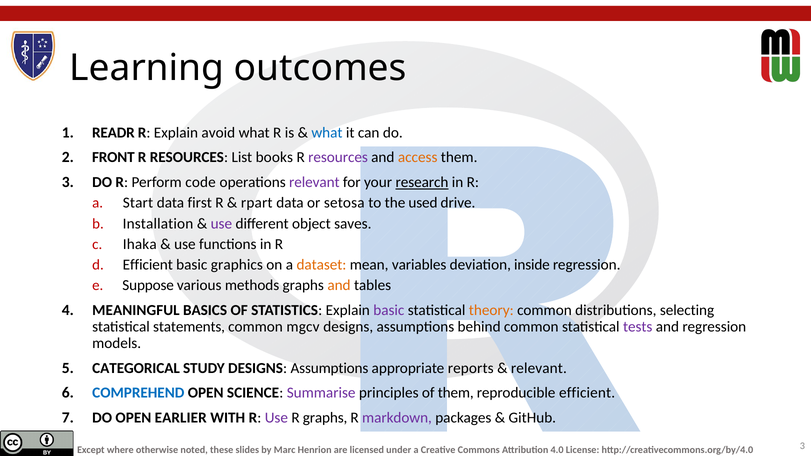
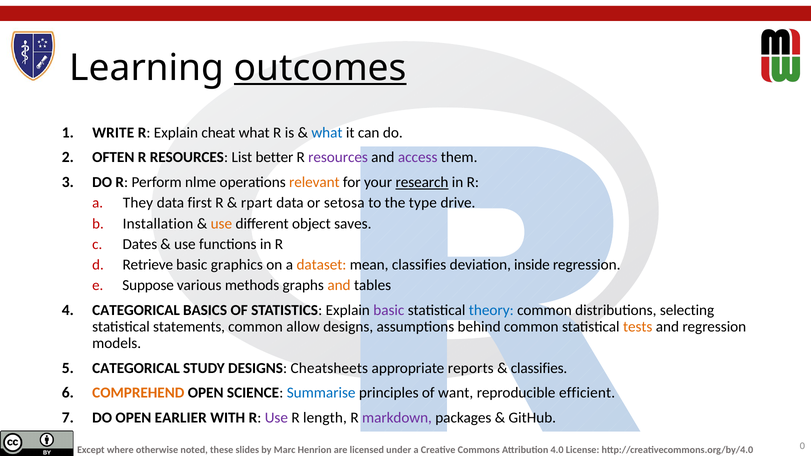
outcomes underline: none -> present
READR: READR -> WRITE
avoid: avoid -> cheat
FRONT: FRONT -> OFTEN
books: books -> better
access colour: orange -> purple
code: code -> nlme
relevant at (314, 182) colour: purple -> orange
Start: Start -> They
used: used -> type
use at (221, 224) colour: purple -> orange
Ihaka: Ihaka -> Dates
Efficient at (148, 265): Efficient -> Retrieve
mean variables: variables -> classifies
MEANINGFUL at (136, 310): MEANINGFUL -> CATEGORICAL
theory colour: orange -> blue
mgcv: mgcv -> allow
tests colour: purple -> orange
STUDY DESIGNS Assumptions: Assumptions -> Cheatsheets
relevant at (539, 368): relevant -> classifies
COMPREHEND colour: blue -> orange
Summarise colour: purple -> blue
of them: them -> want
R graphs: graphs -> length
3 at (802, 446): 3 -> 0
